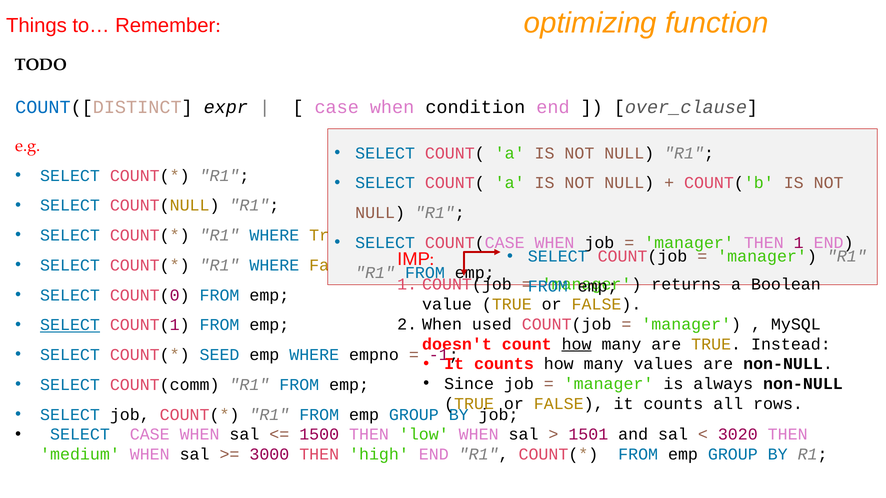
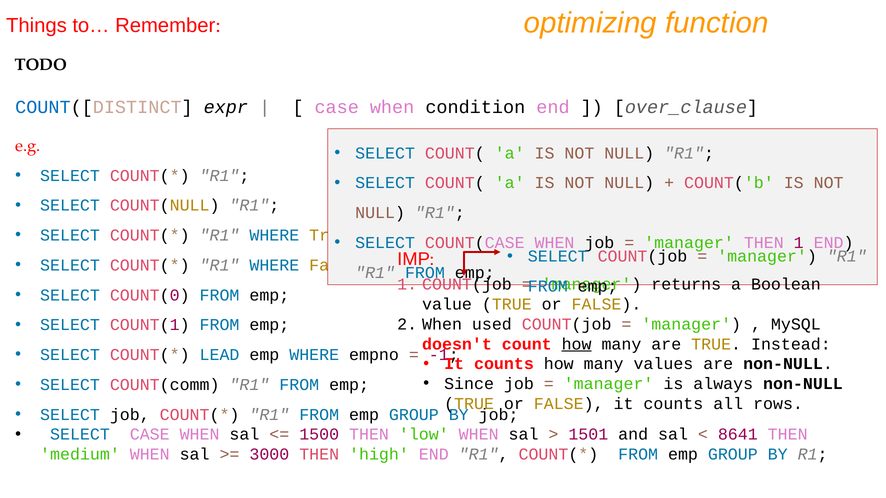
SELECT at (70, 325) underline: present -> none
SEED: SEED -> LEAD
3020: 3020 -> 8641
